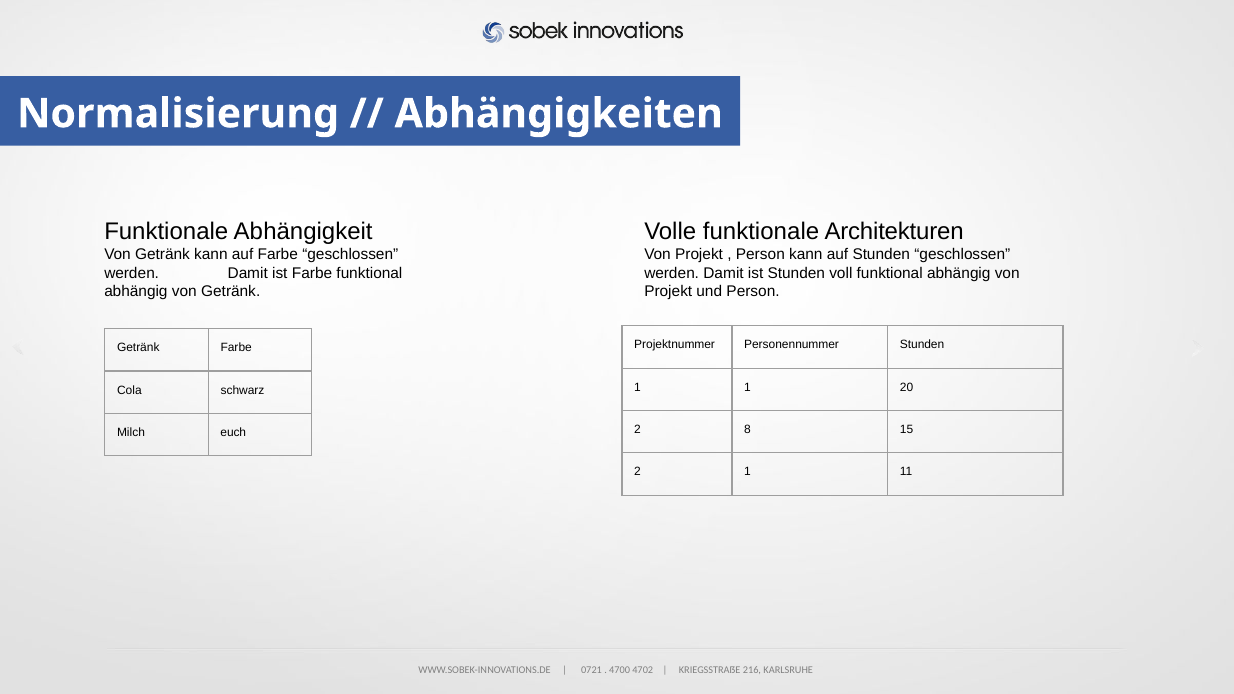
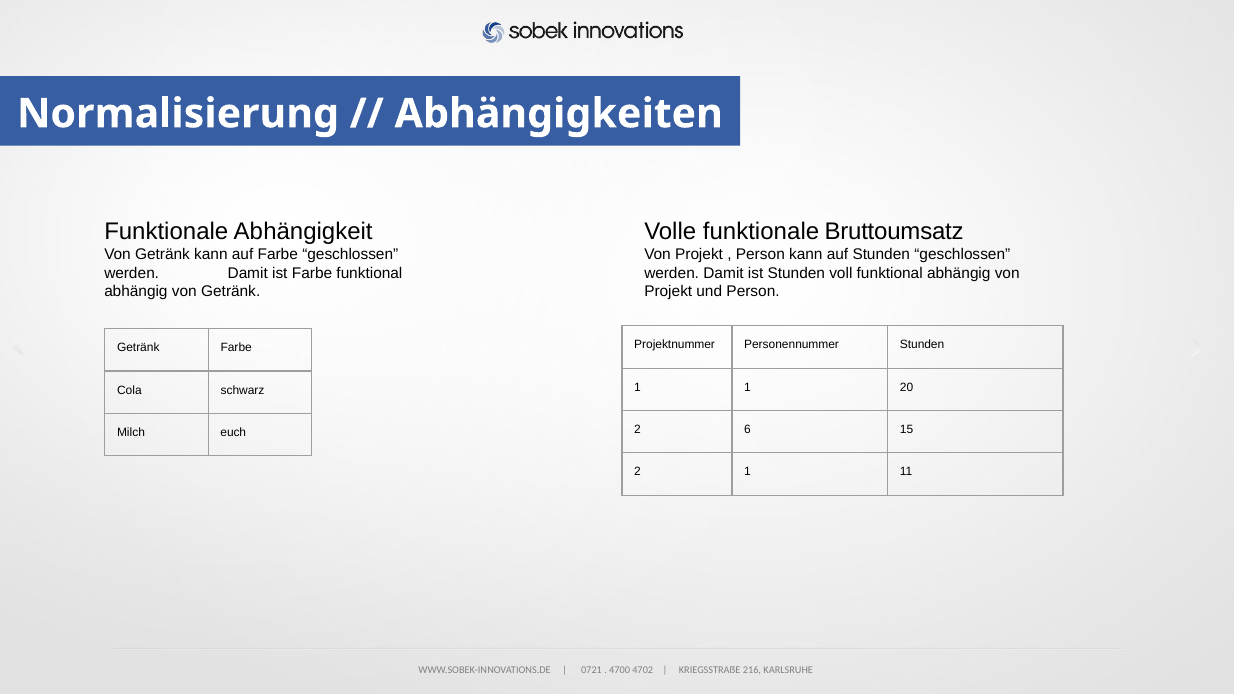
Architekturen: Architekturen -> Bruttoumsatz
8: 8 -> 6
